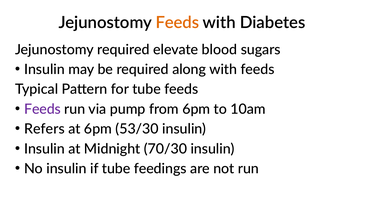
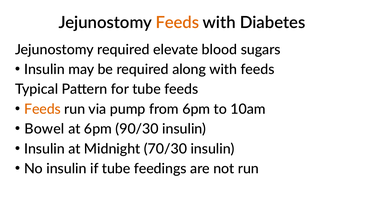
Feeds at (42, 109) colour: purple -> orange
Refers: Refers -> Bowel
53/30: 53/30 -> 90/30
